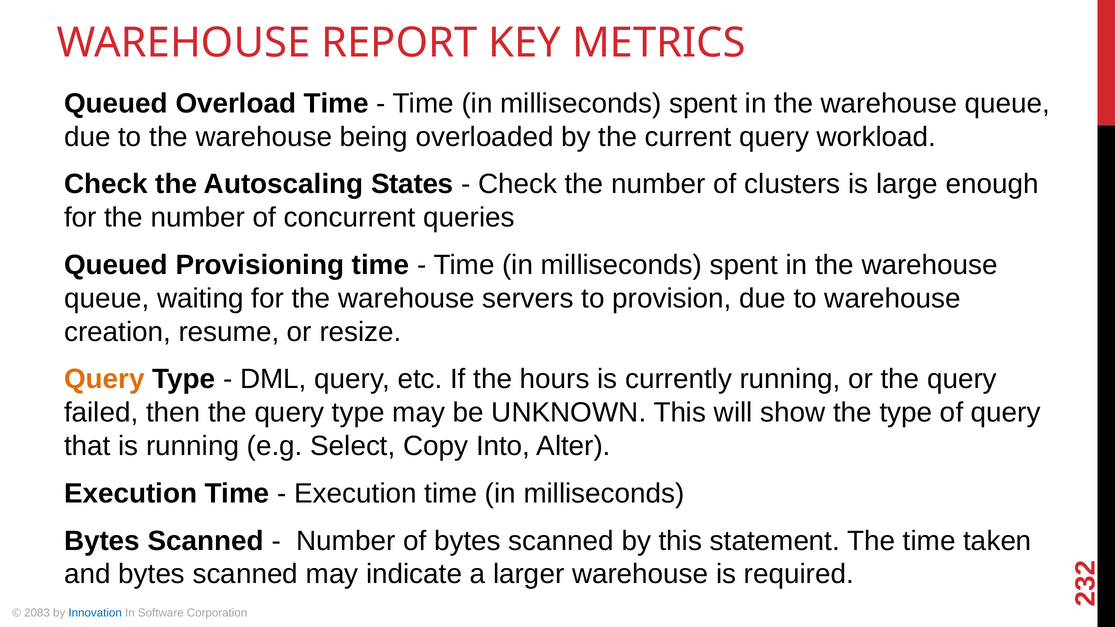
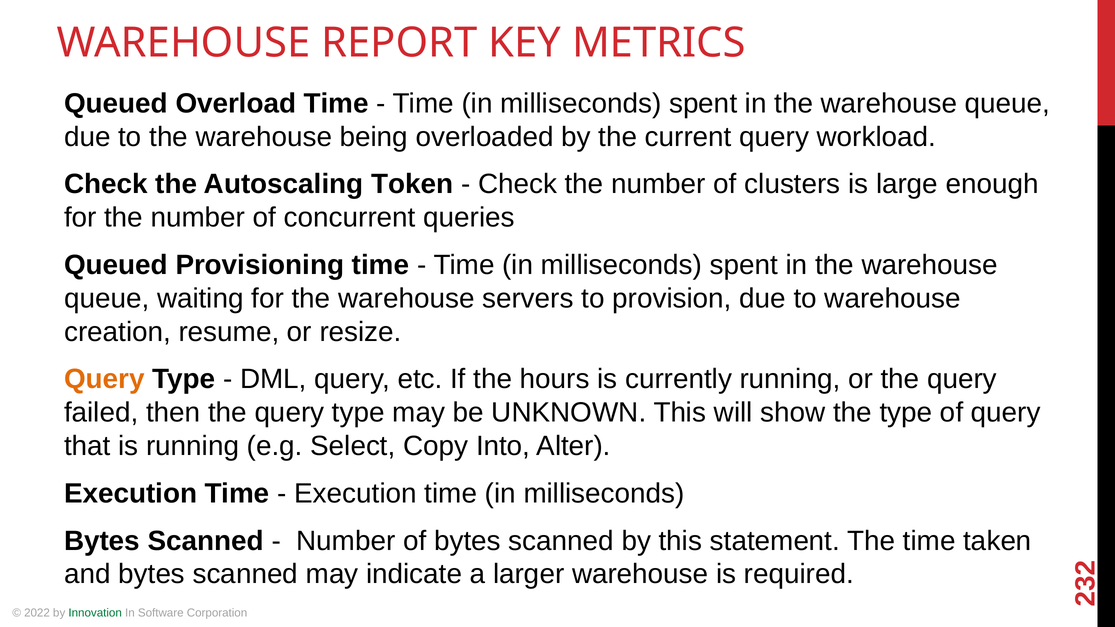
States: States -> Token
2083: 2083 -> 2022
Innovation colour: blue -> green
